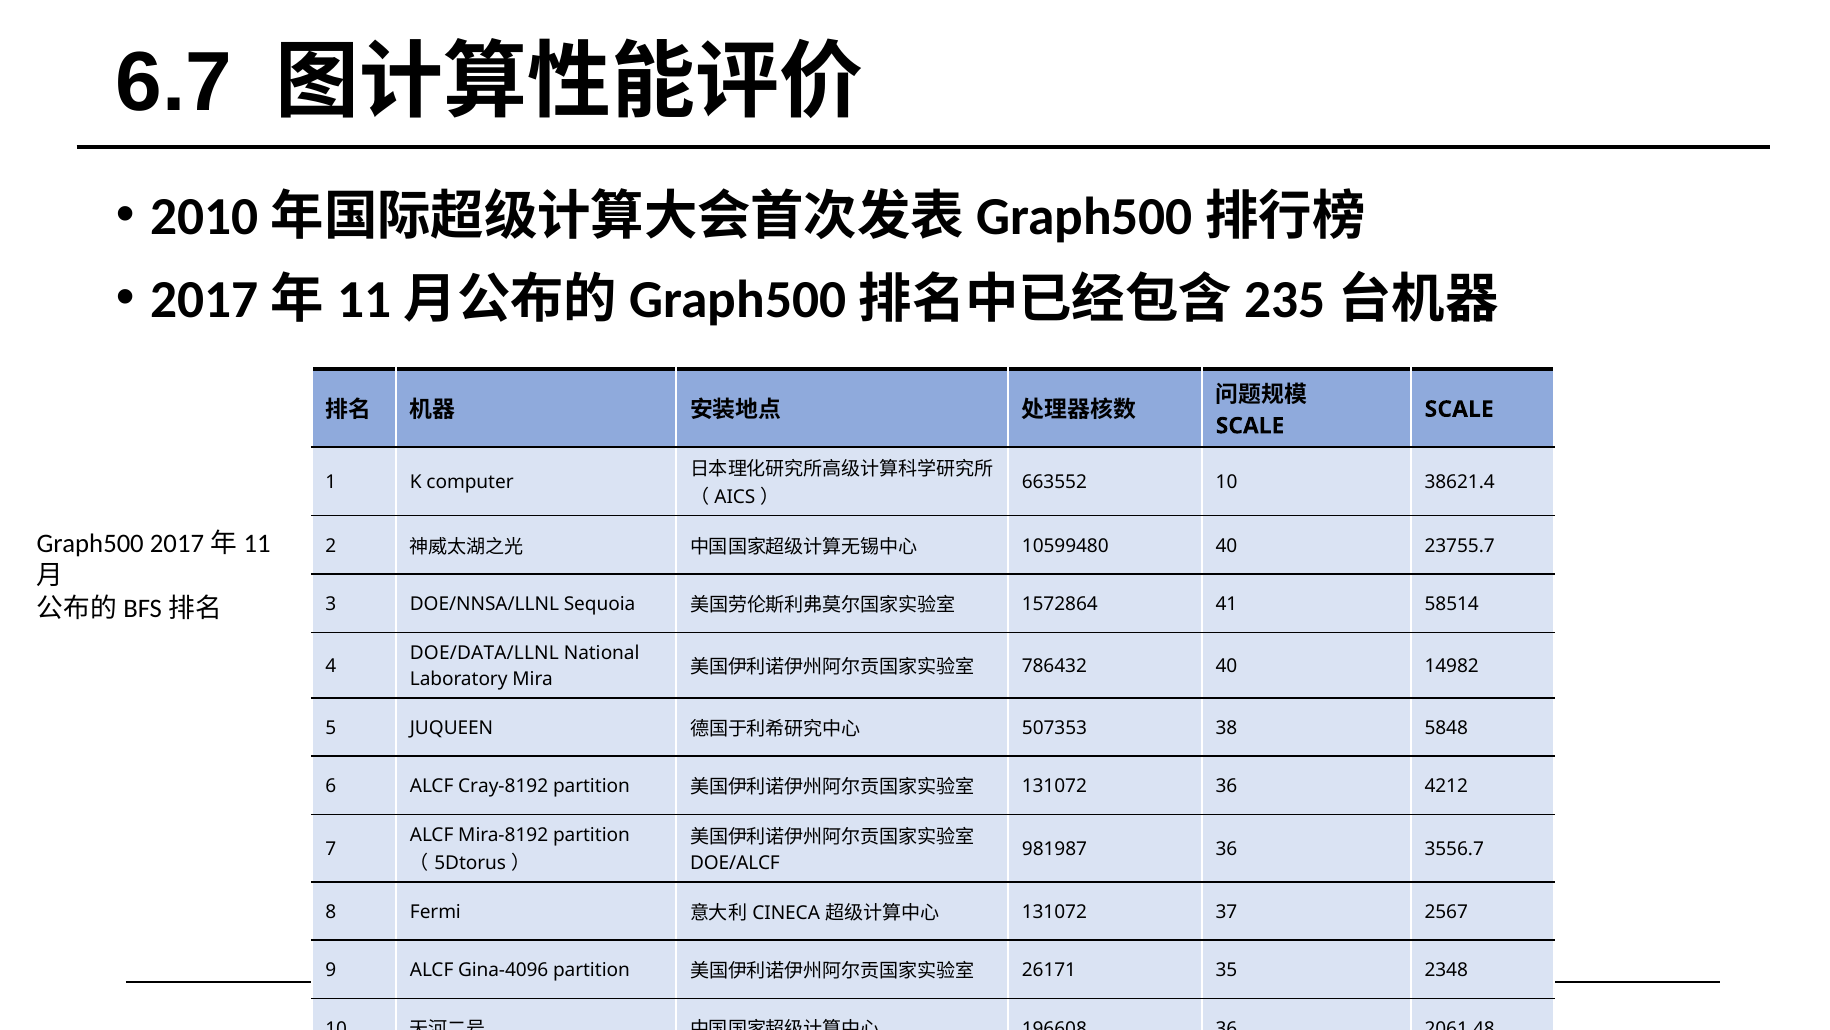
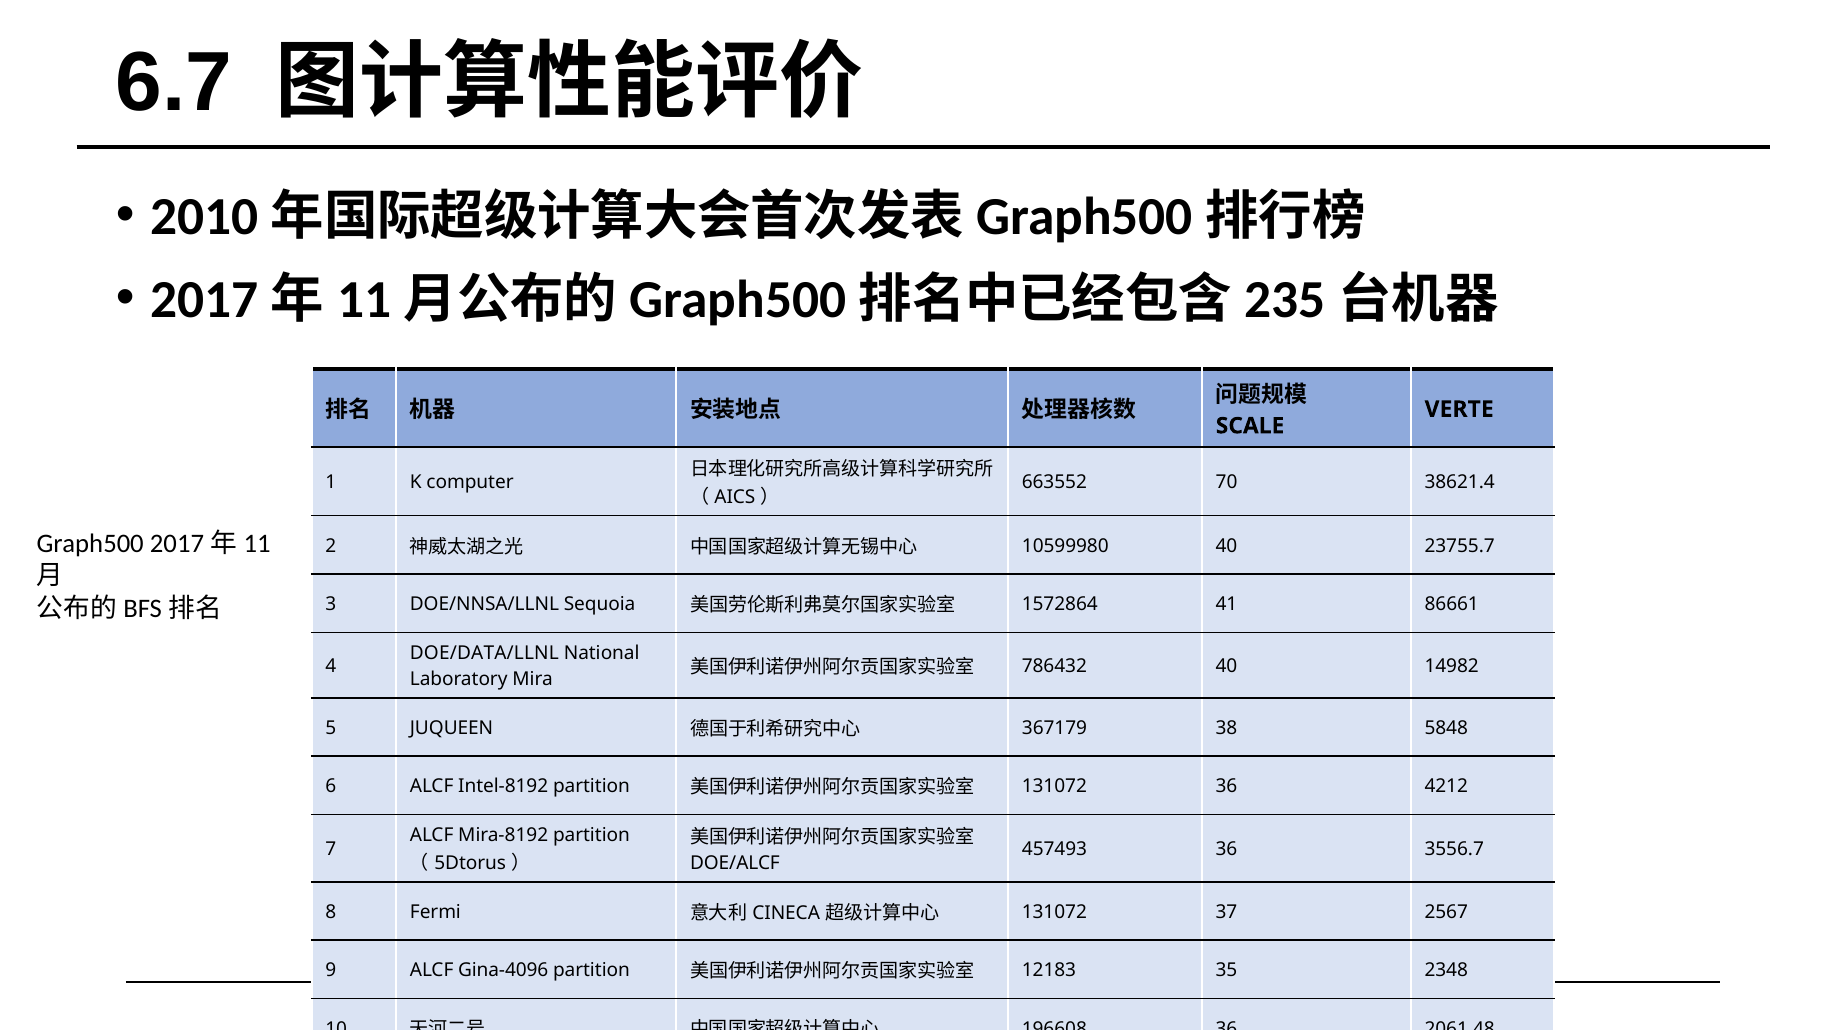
SCALE at (1459, 409): SCALE -> VERTE
663552 10: 10 -> 70
10599480: 10599480 -> 10599980
58514: 58514 -> 86661
507353: 507353 -> 367179
Cray-8192: Cray-8192 -> Intel-8192
981987: 981987 -> 457493
26171: 26171 -> 12183
